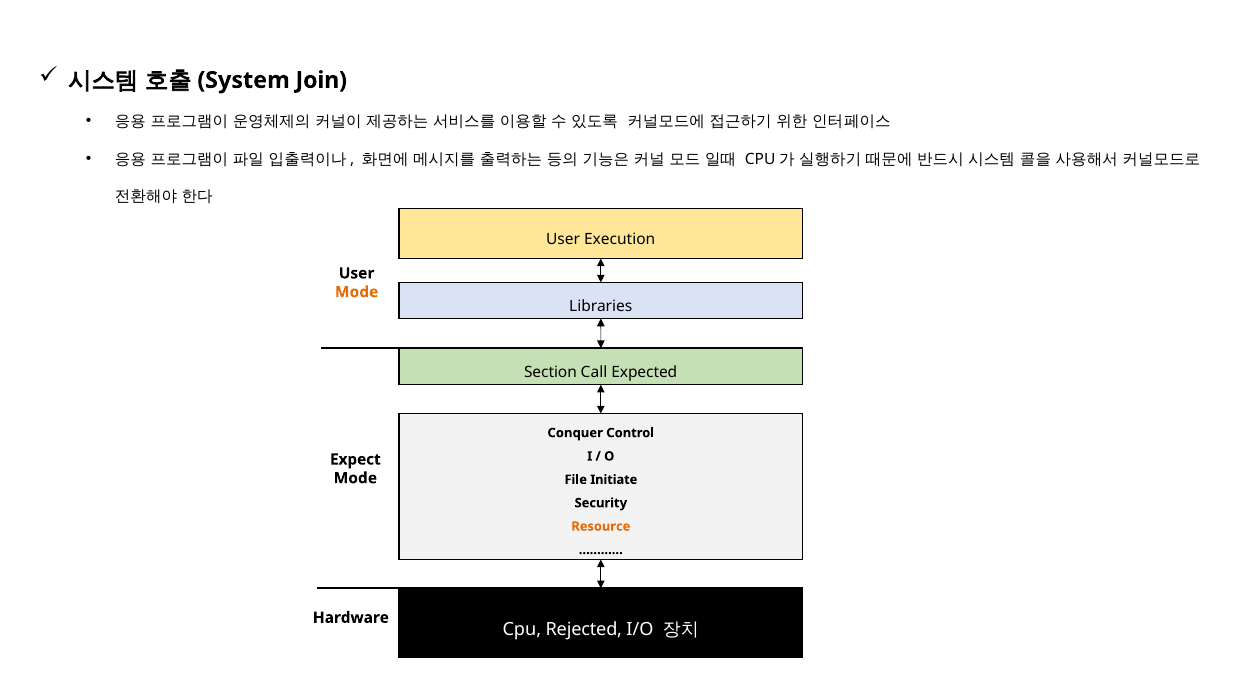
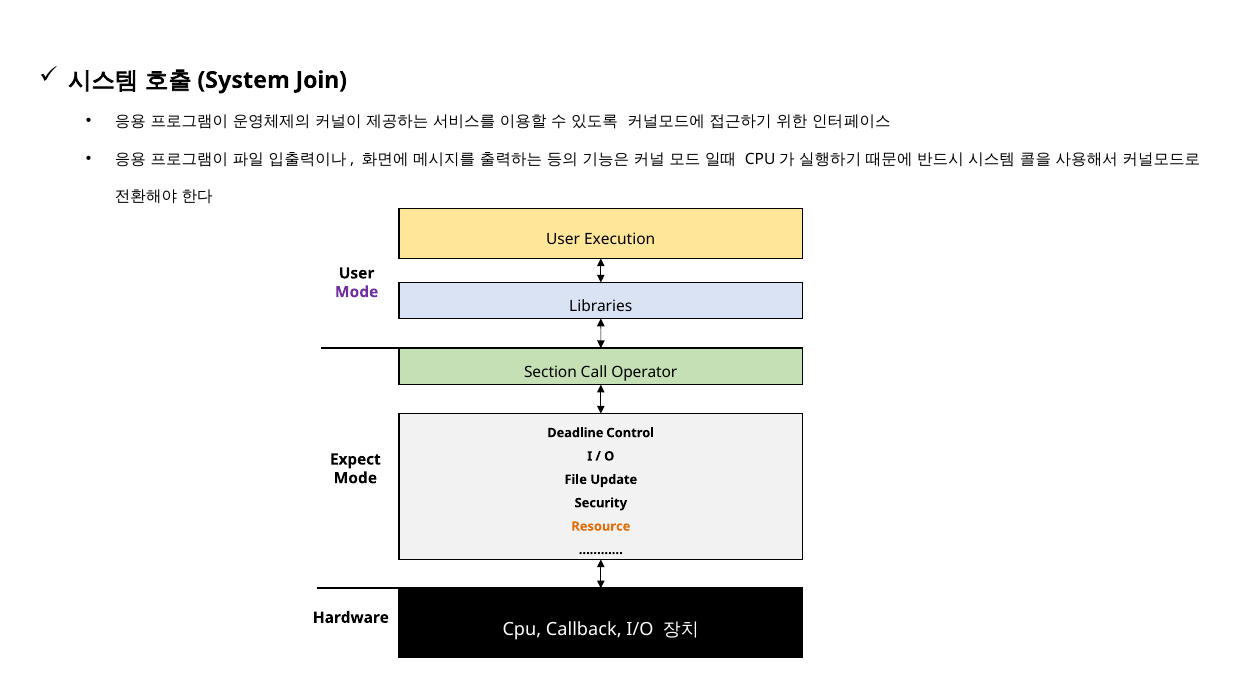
Mode at (357, 292) colour: orange -> purple
Expected: Expected -> Operator
Conquer: Conquer -> Deadline
Initiate: Initiate -> Update
Rejected: Rejected -> Callback
